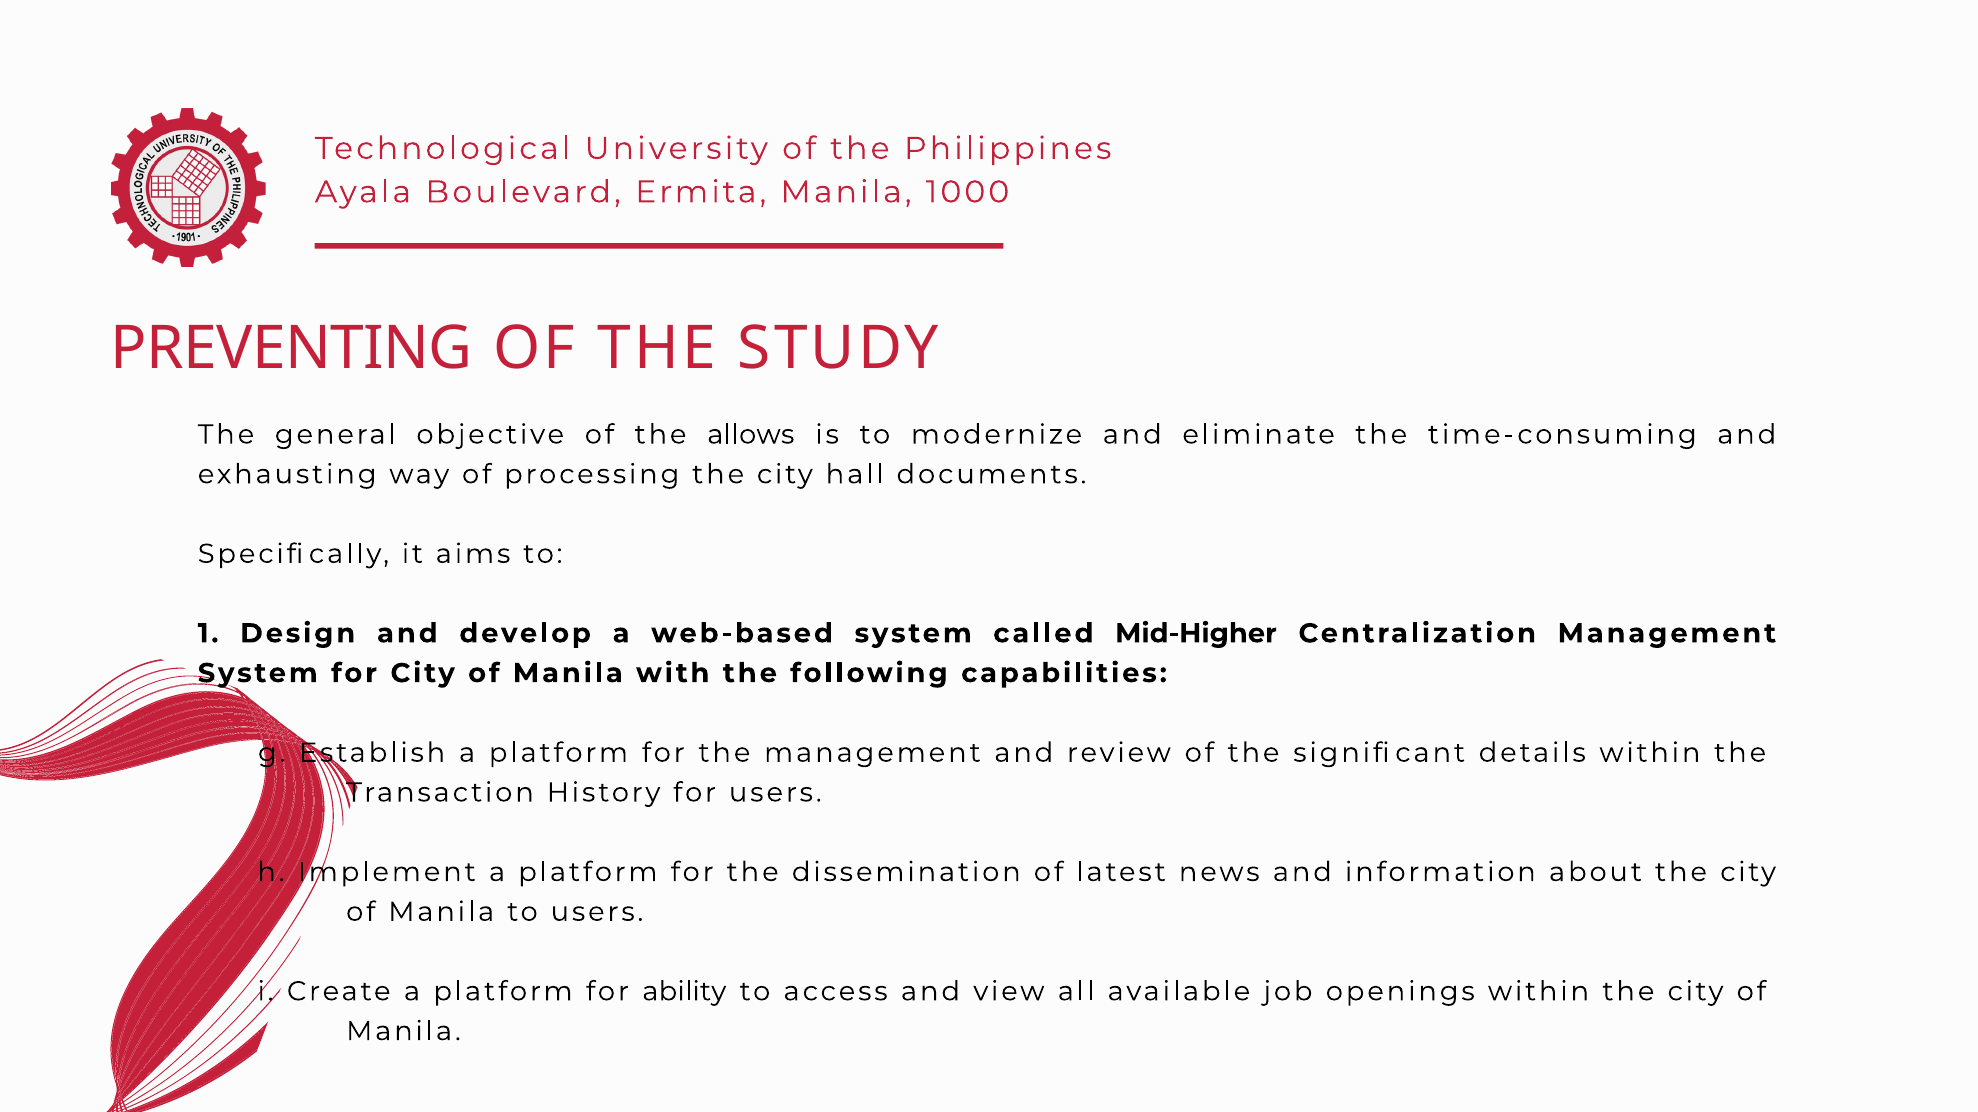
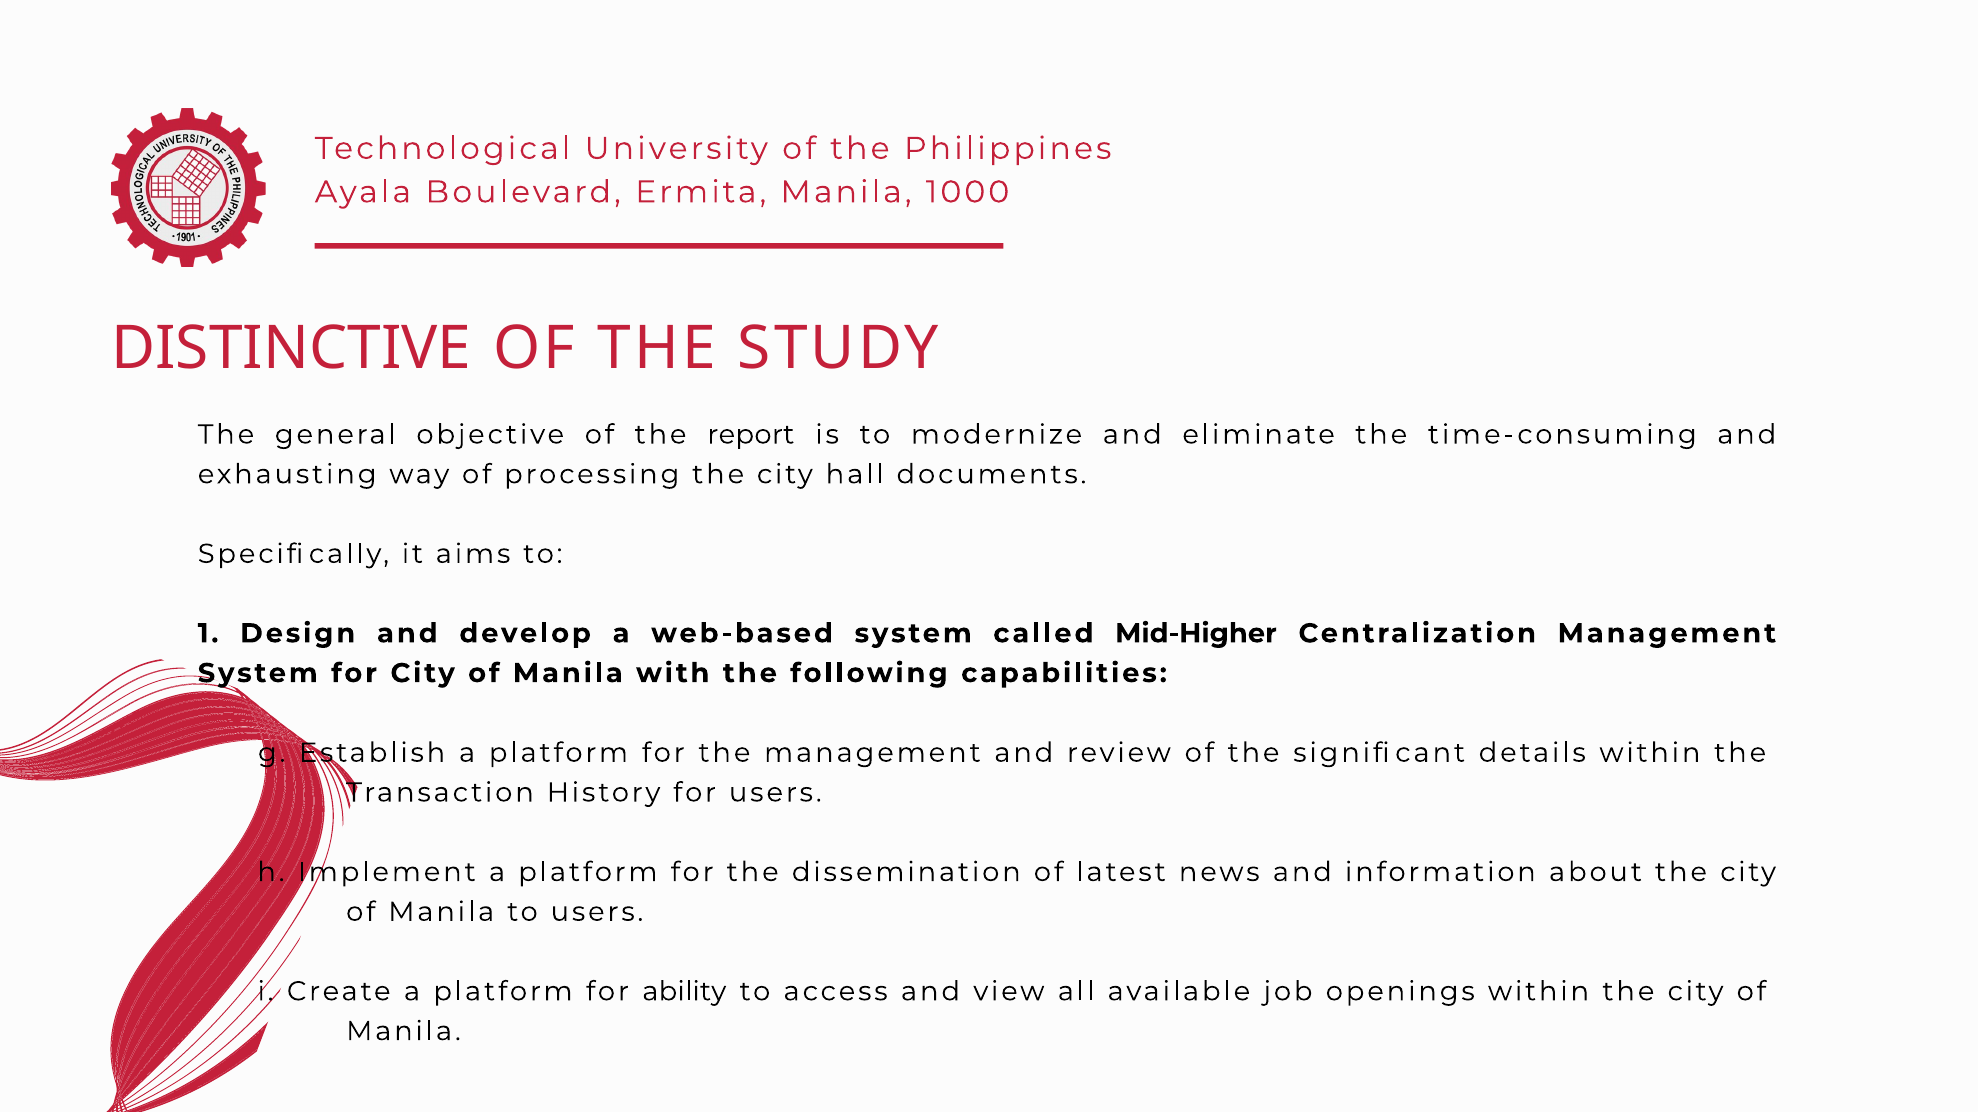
PREVENTING: PREVENTING -> DISTINCTIVE
allows: allows -> report
